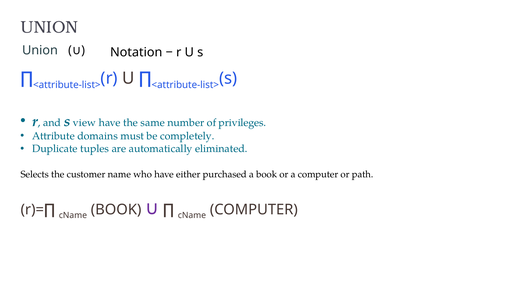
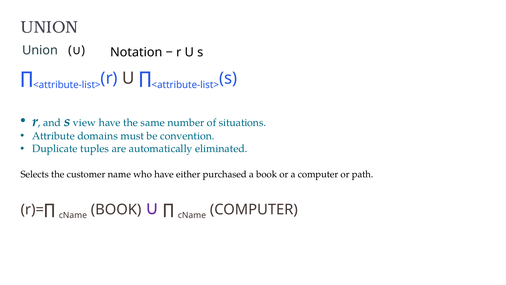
privileges: privileges -> situations
completely: completely -> convention
